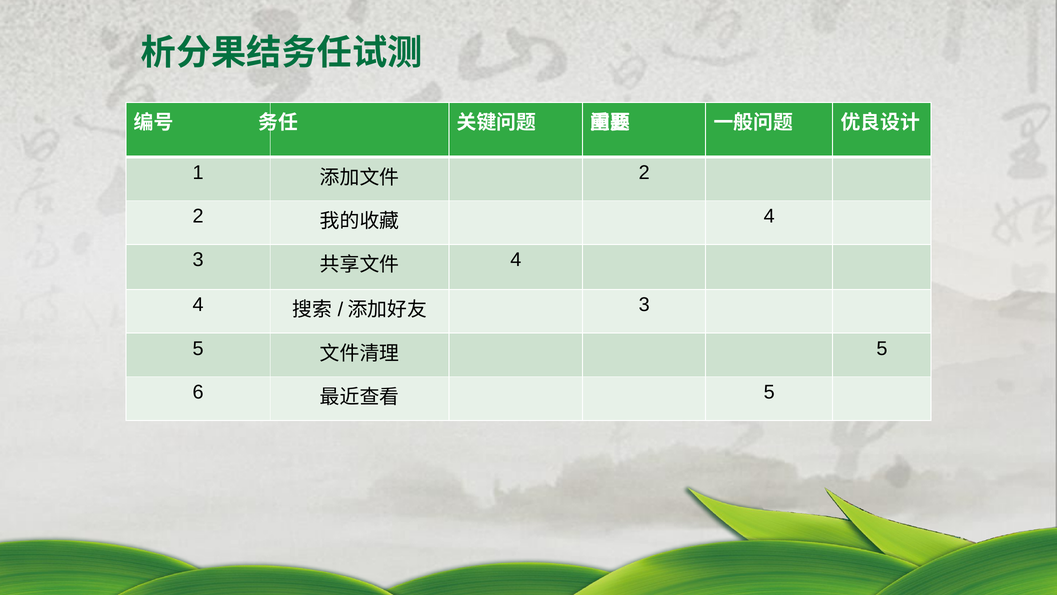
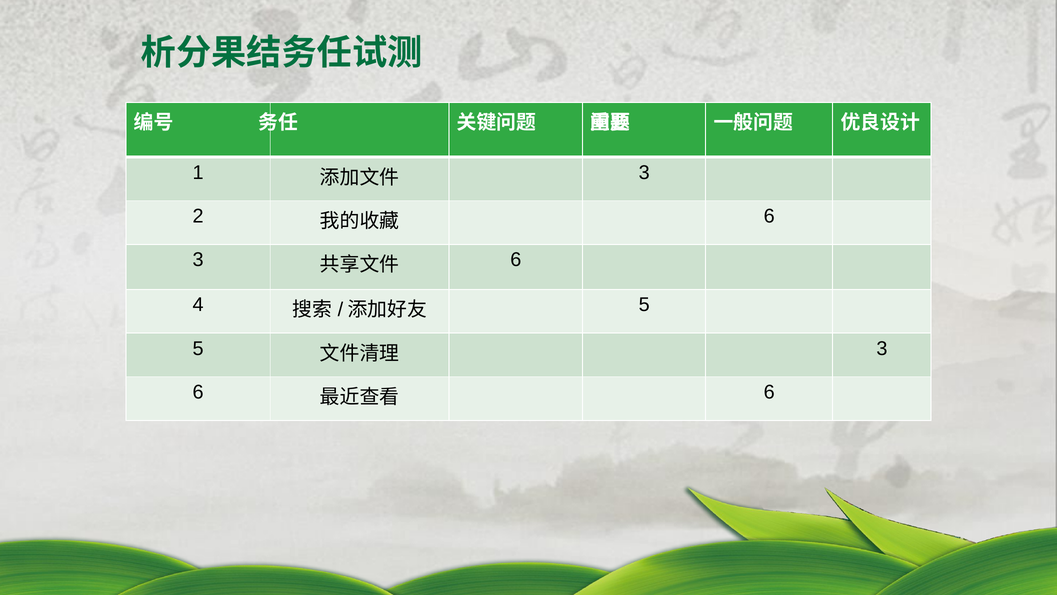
2 at (644, 172): 2 -> 3
4 at (769, 216): 4 -> 6
4 at (516, 260): 4 -> 6
3 at (644, 305): 3 -> 5
5 at (882, 348): 5 -> 3
5 at (769, 392): 5 -> 6
